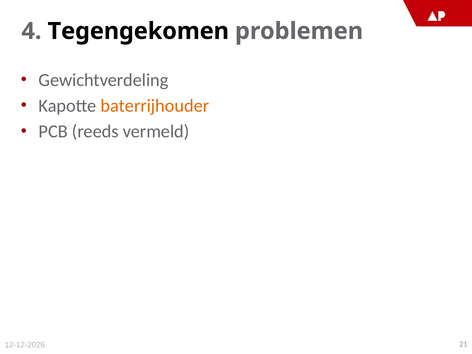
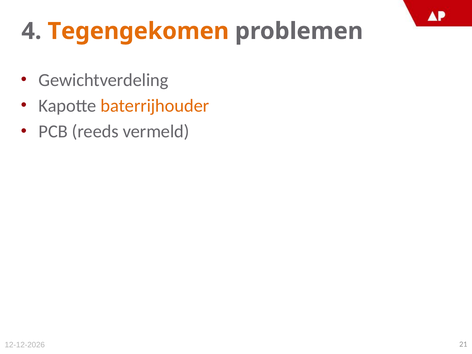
Tegengekomen colour: black -> orange
